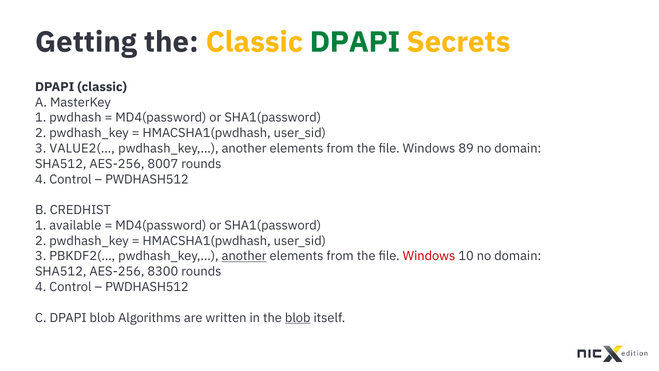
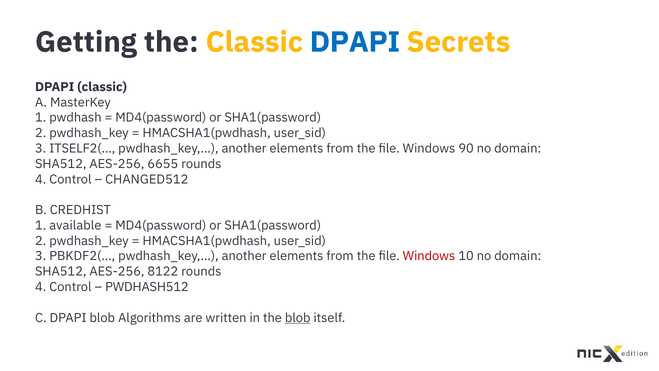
DPAPI at (355, 42) colour: green -> blue
VALUE2(…: VALUE2(… -> ITSELF2(…
89: 89 -> 90
8007: 8007 -> 6655
PWDHASH512 at (147, 179): PWDHASH512 -> CHANGED512
another at (244, 256) underline: present -> none
8300: 8300 -> 8122
